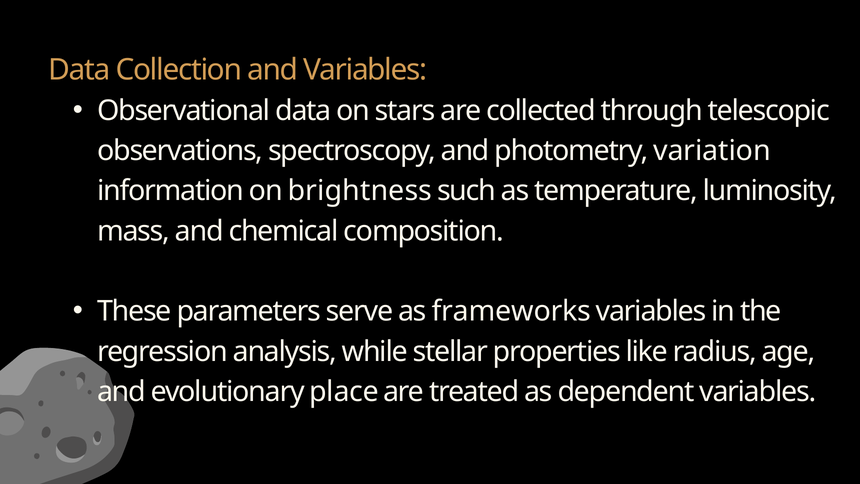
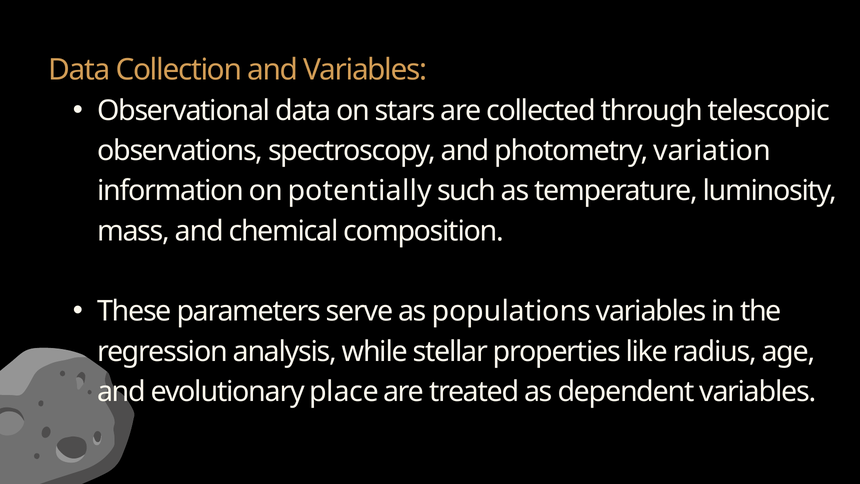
brightness: brightness -> potentially
frameworks: frameworks -> populations
